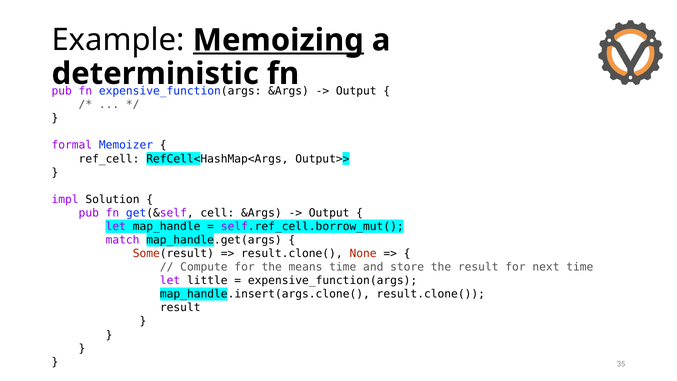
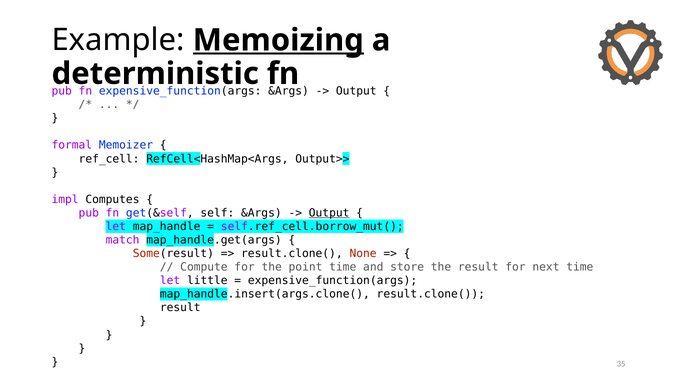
Solution: Solution -> Computes
cell: cell -> self
Output at (329, 213) underline: none -> present
means: means -> point
